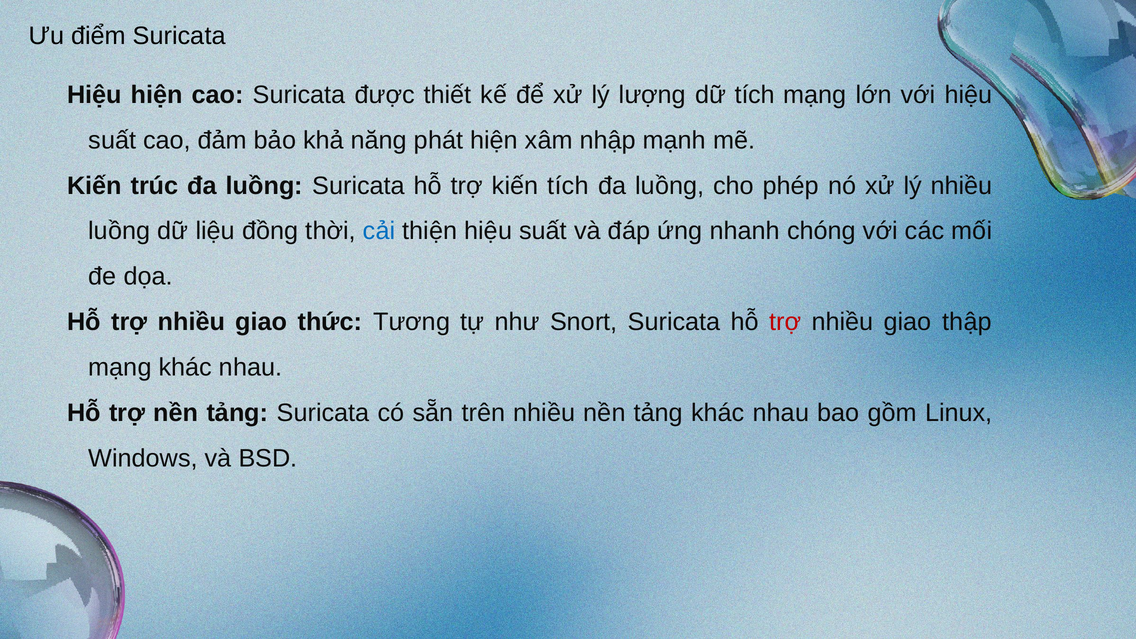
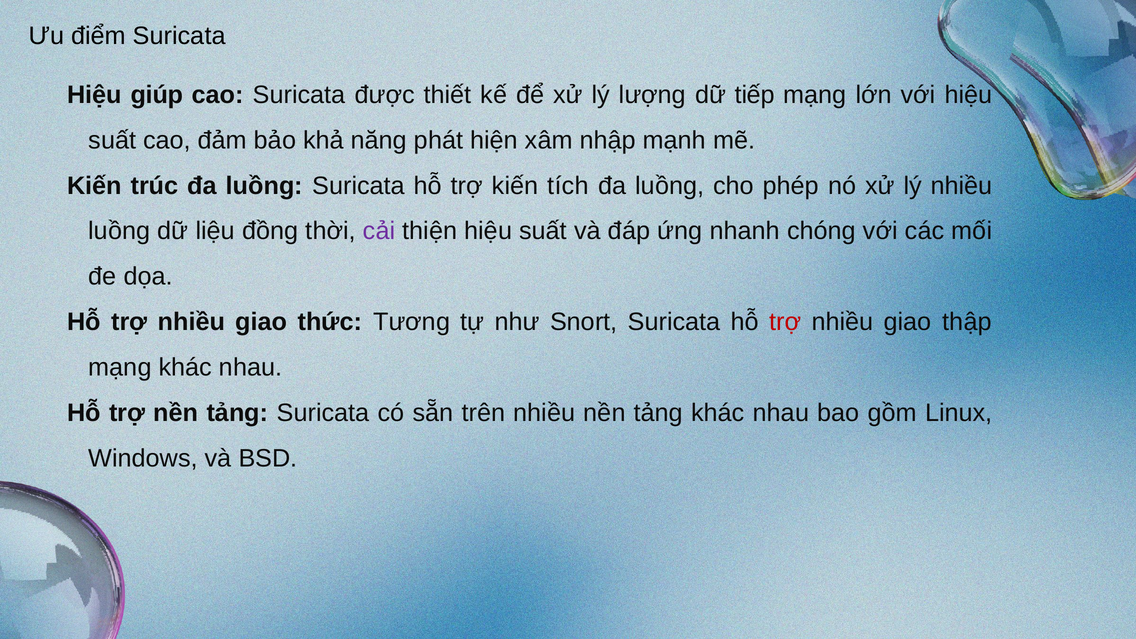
Hiệu hiện: hiện -> giúp
dữ tích: tích -> tiếp
cải colour: blue -> purple
